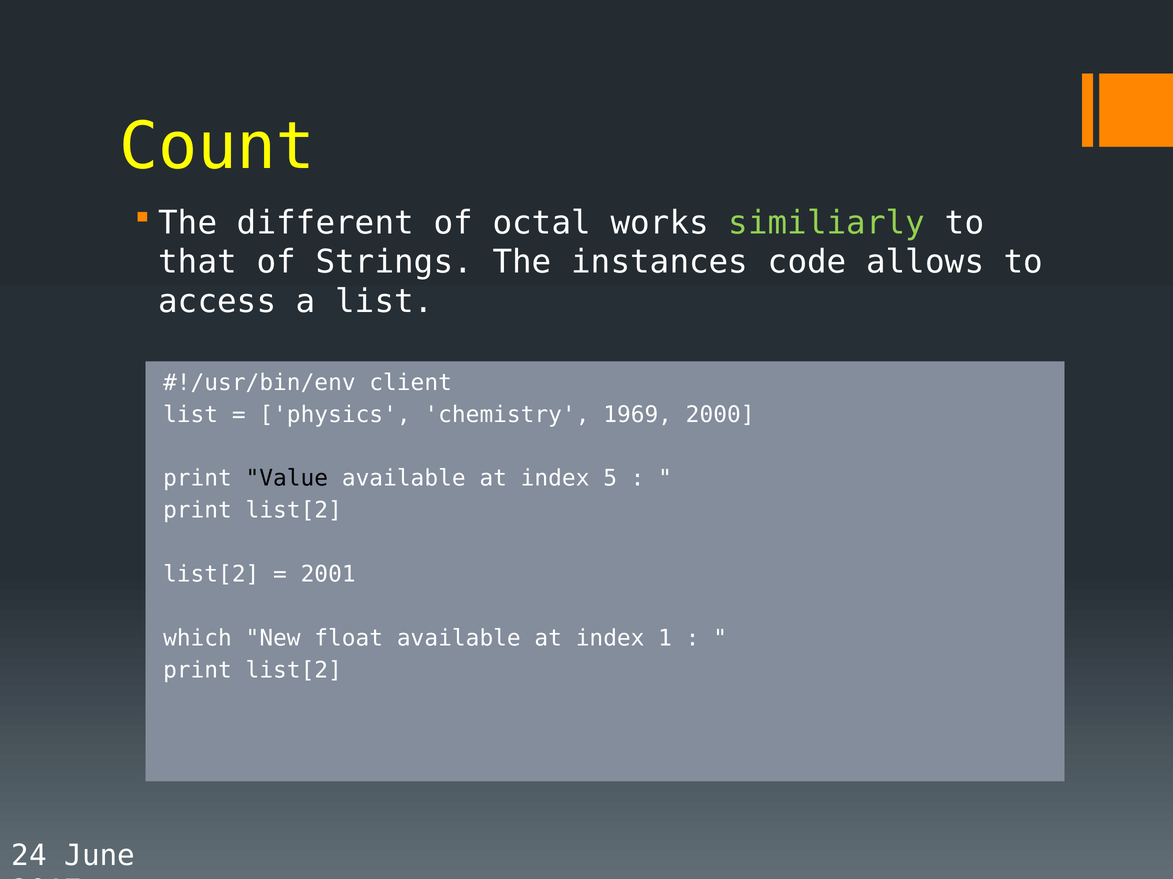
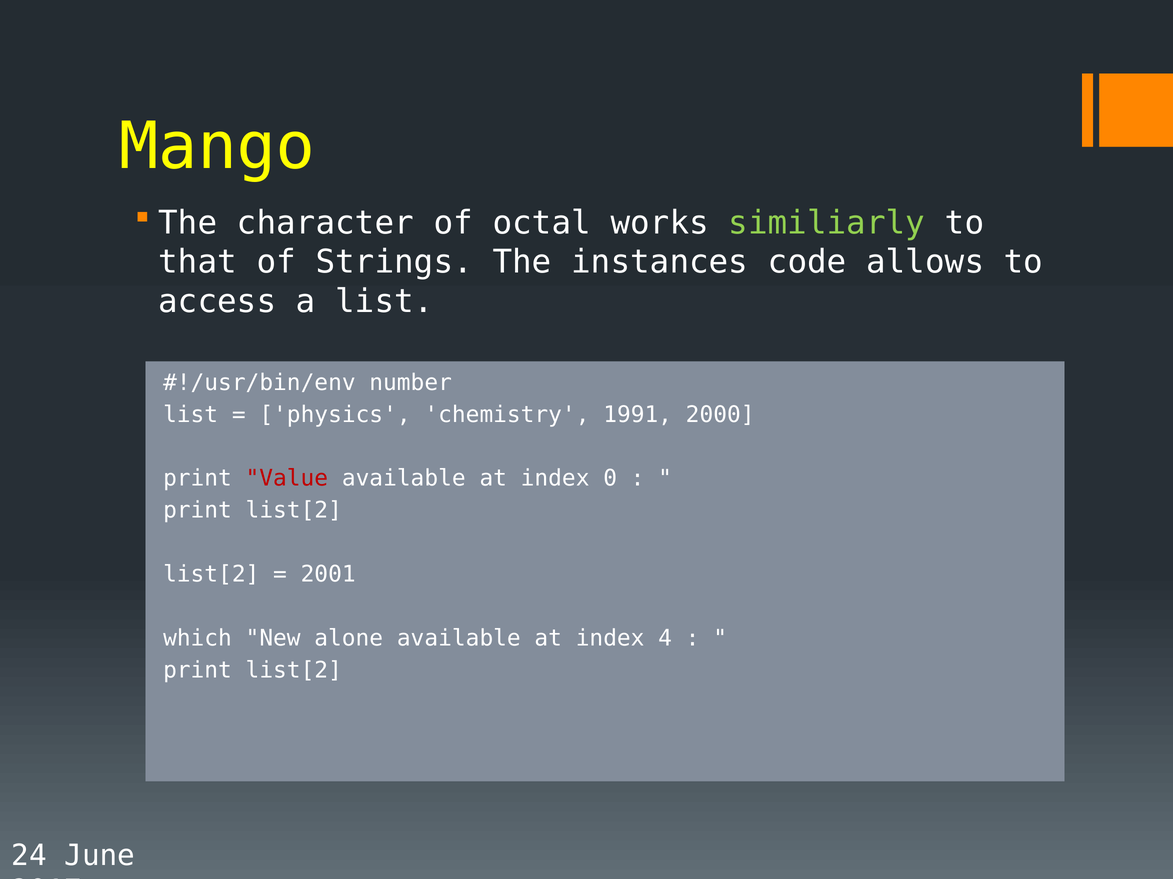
Count: Count -> Mango
different: different -> character
client: client -> number
1969: 1969 -> 1991
Value colour: black -> red
5: 5 -> 0
float: float -> alone
1: 1 -> 4
